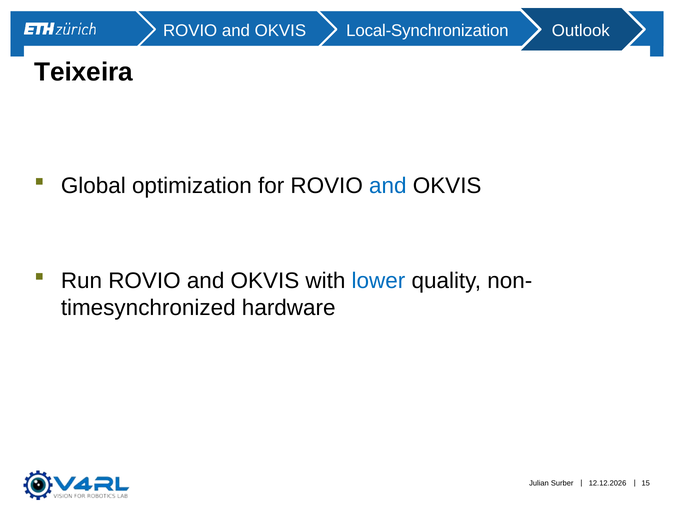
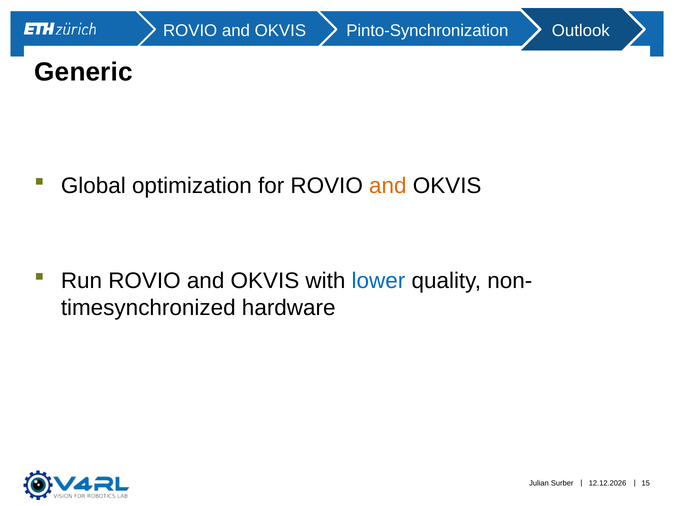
Local-Synchronization: Local-Synchronization -> Pinto-Synchronization
Teixeira: Teixeira -> Generic
and at (388, 186) colour: blue -> orange
